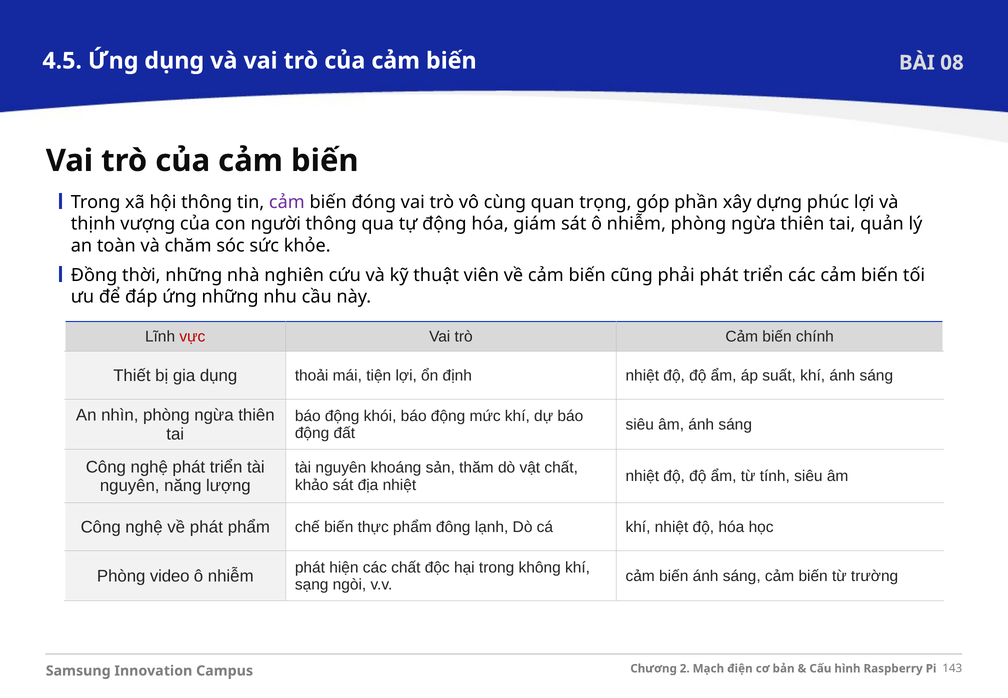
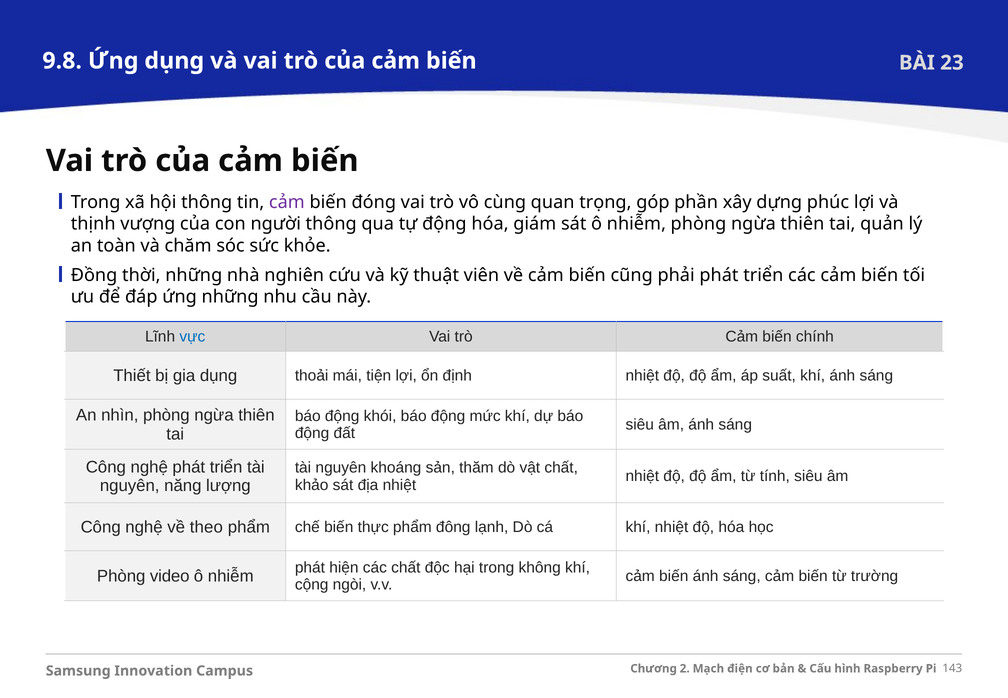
4.5: 4.5 -> 9.8
08: 08 -> 23
vực colour: red -> blue
về phát: phát -> theo
sạng: sạng -> cộng
